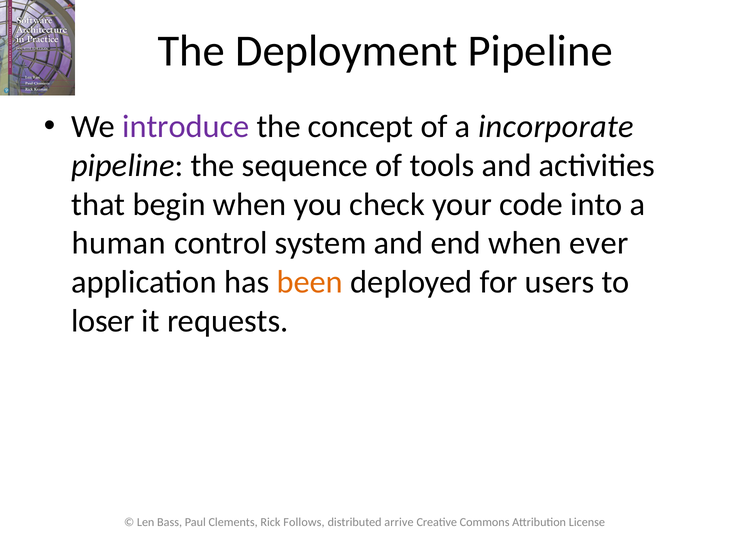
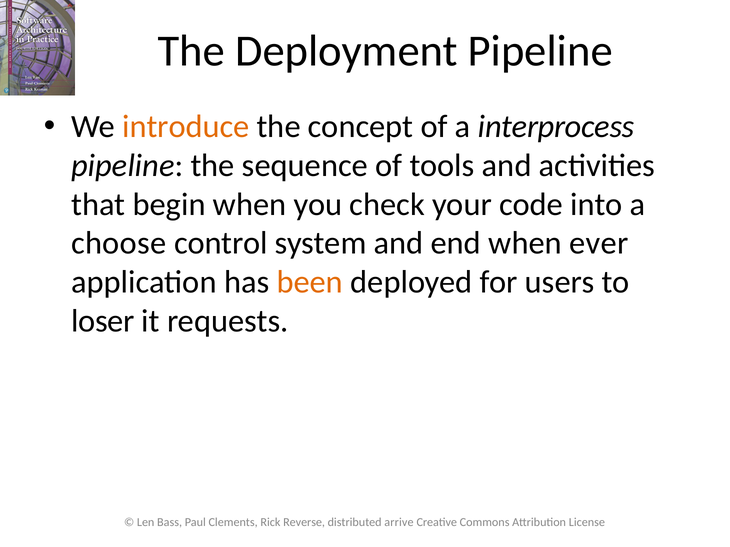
introduce colour: purple -> orange
incorporate: incorporate -> interprocess
human: human -> choose
Follows: Follows -> Reverse
